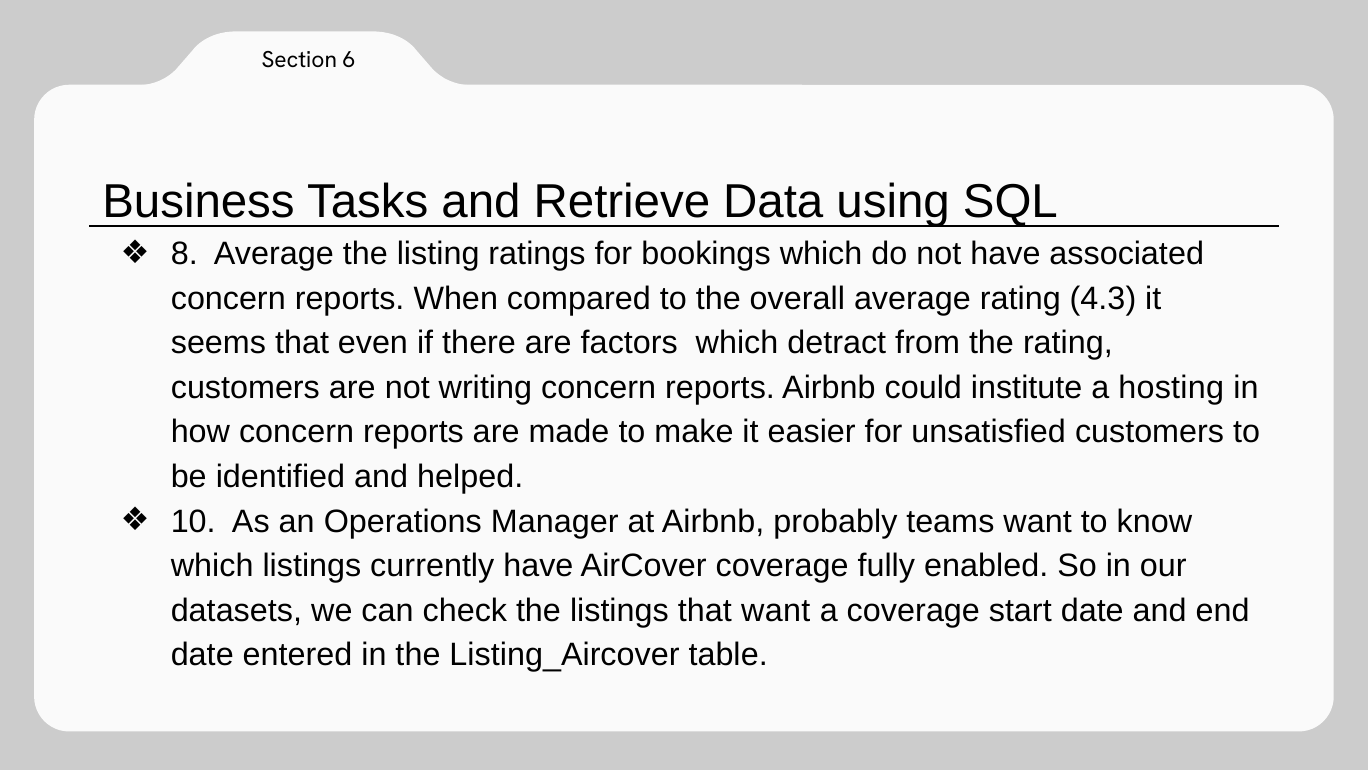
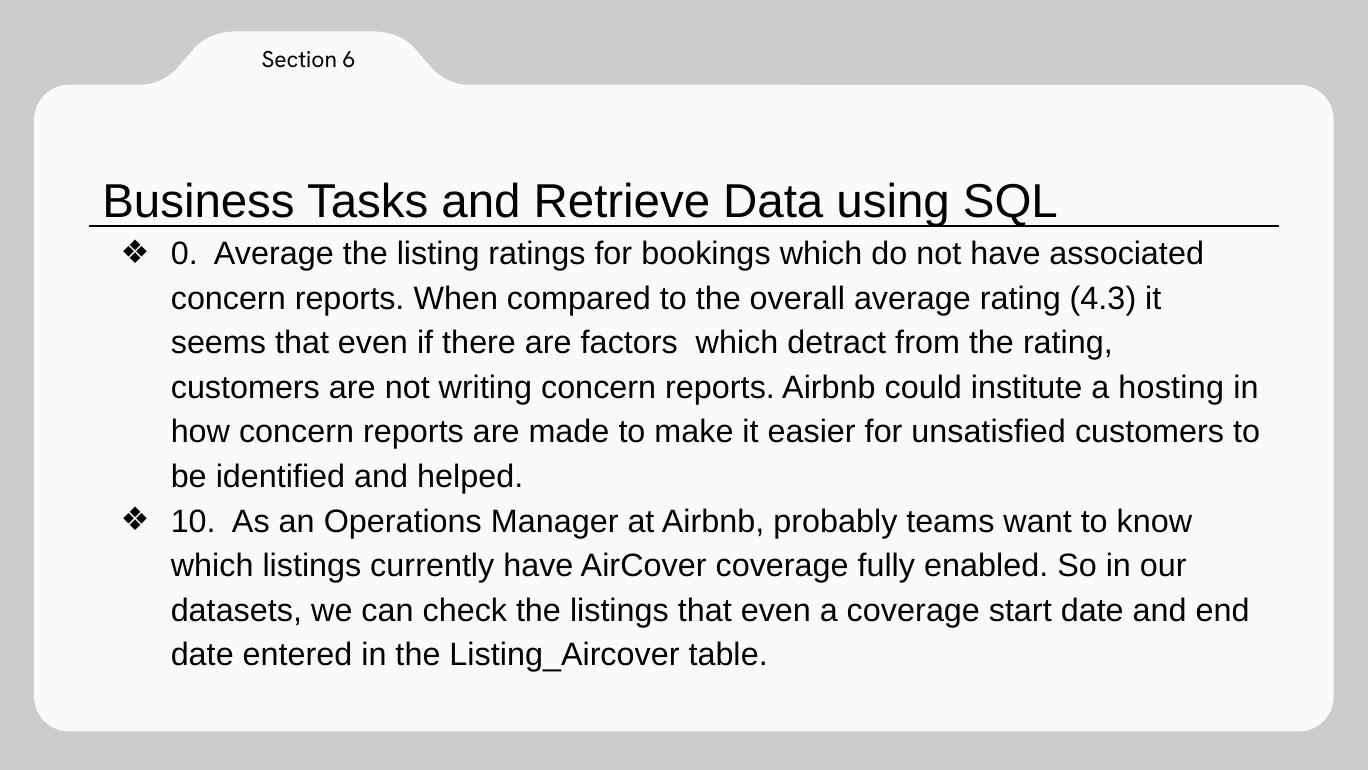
8: 8 -> 0
listings that want: want -> even
